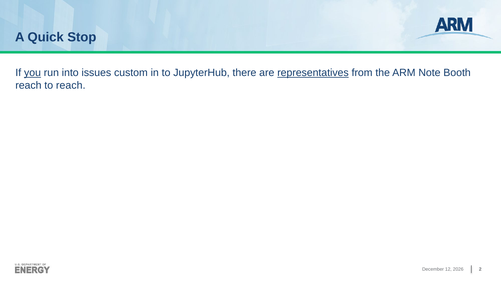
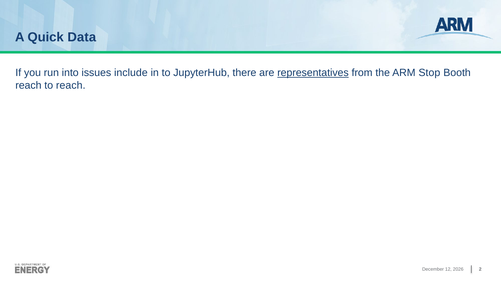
Stop: Stop -> Data
you underline: present -> none
custom: custom -> include
Note: Note -> Stop
